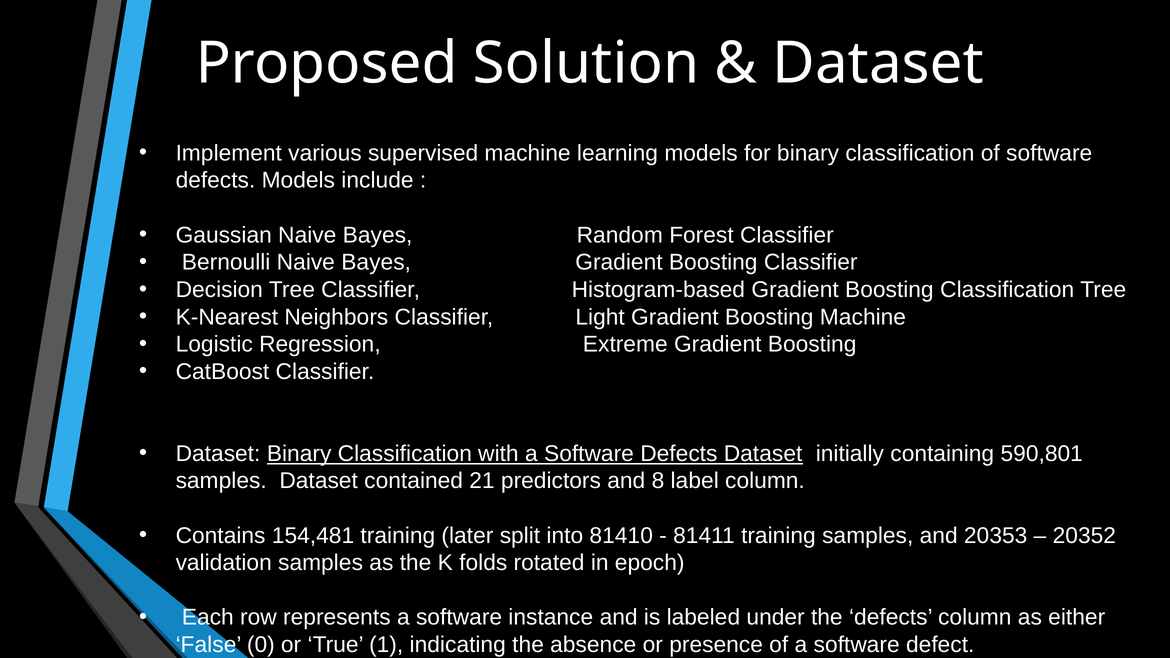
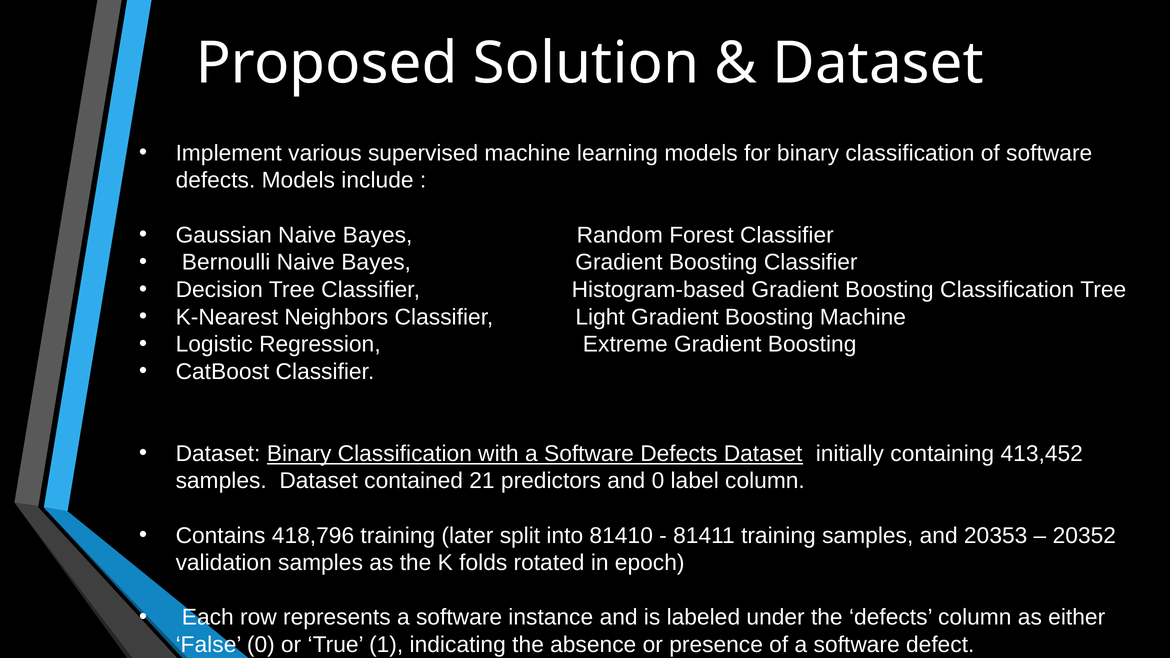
590,801: 590,801 -> 413,452
and 8: 8 -> 0
154,481: 154,481 -> 418,796
